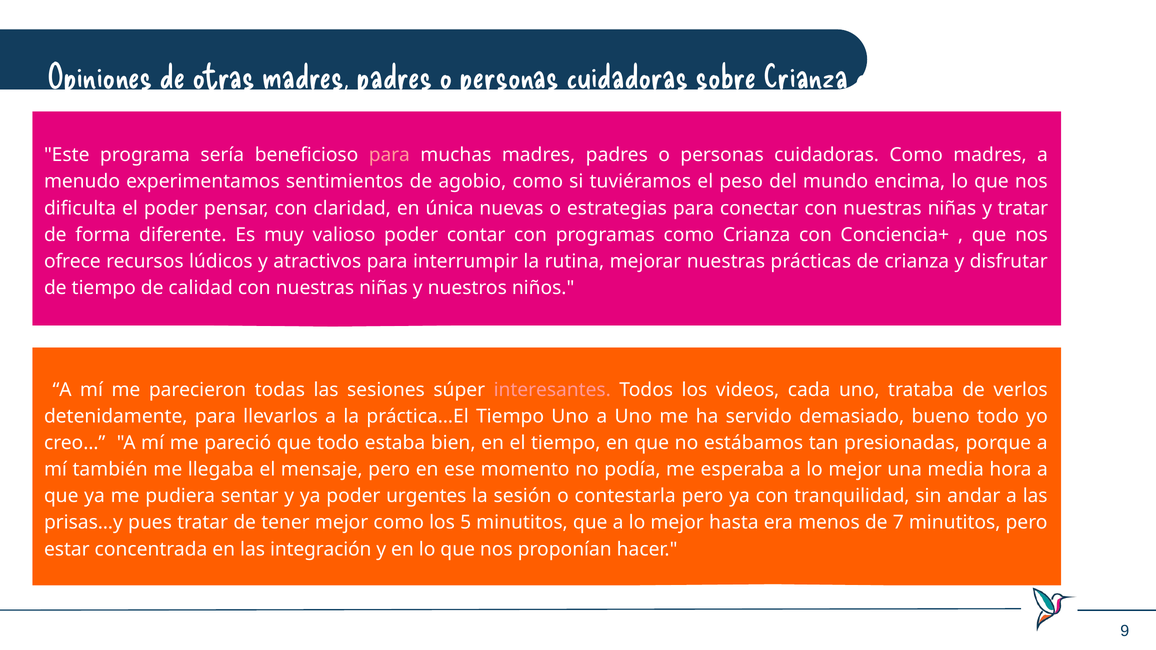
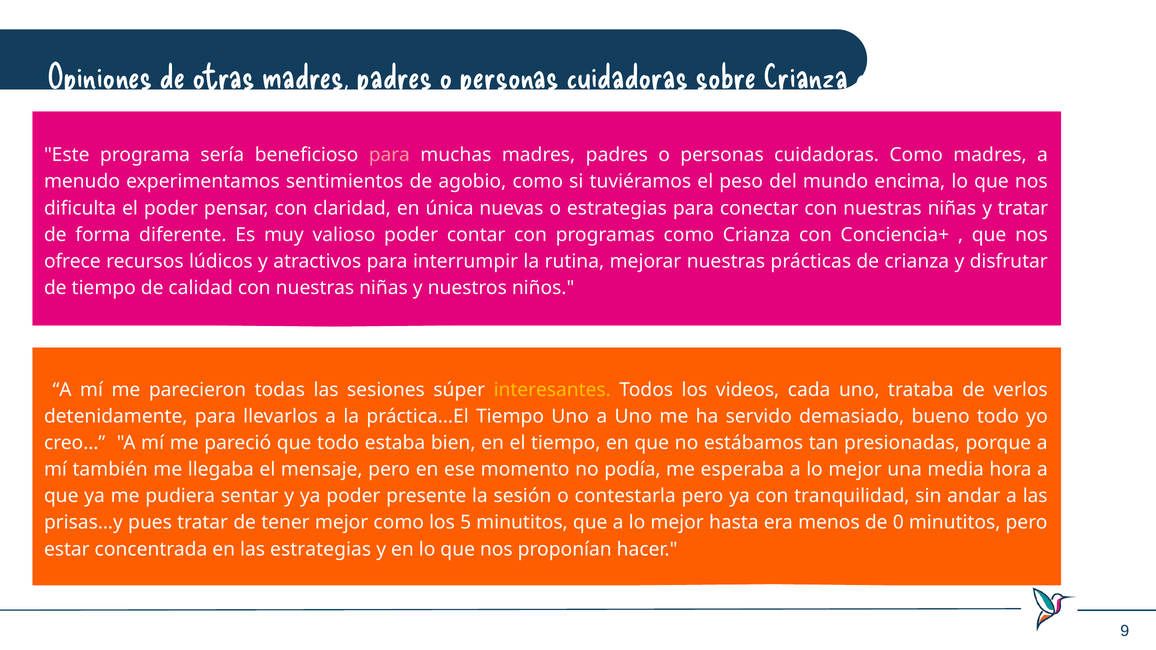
interesantes colour: pink -> yellow
urgentes: urgentes -> presente
7: 7 -> 0
las integración: integración -> estrategias
